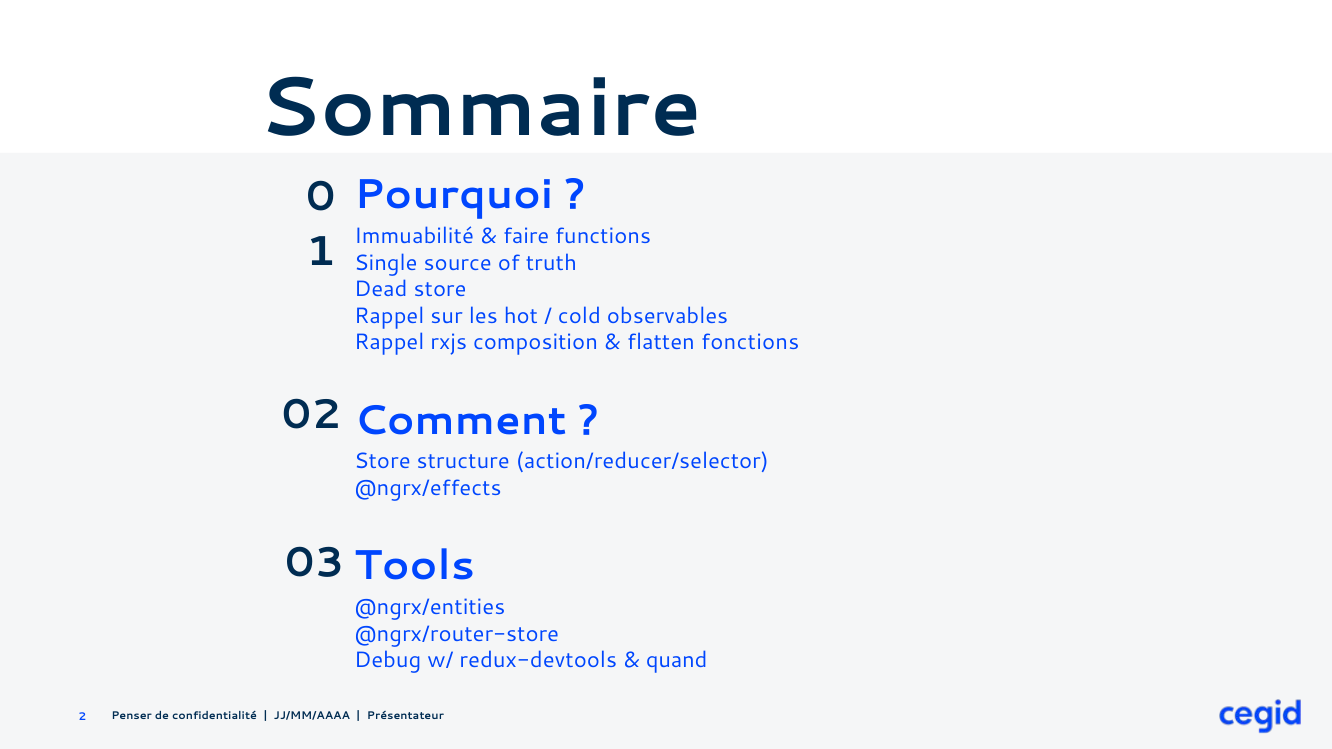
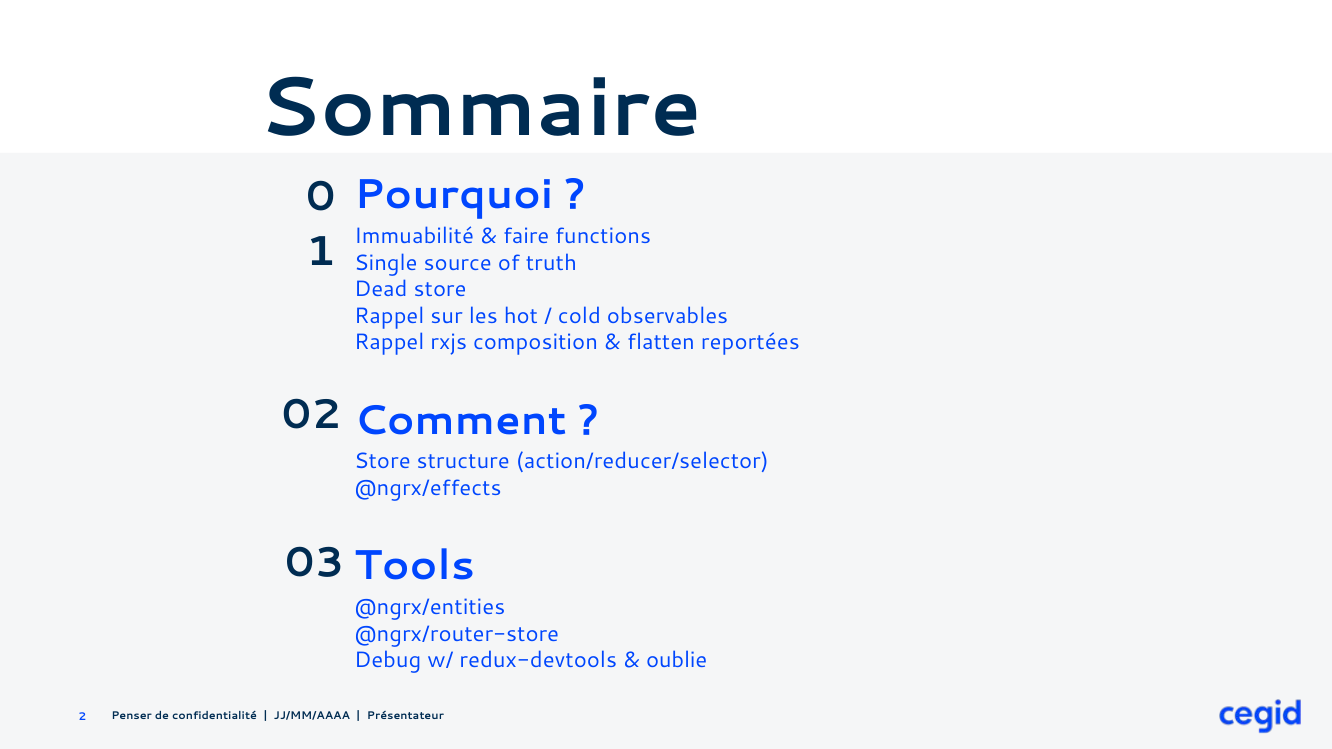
fonctions: fonctions -> reportées
quand: quand -> oublie
